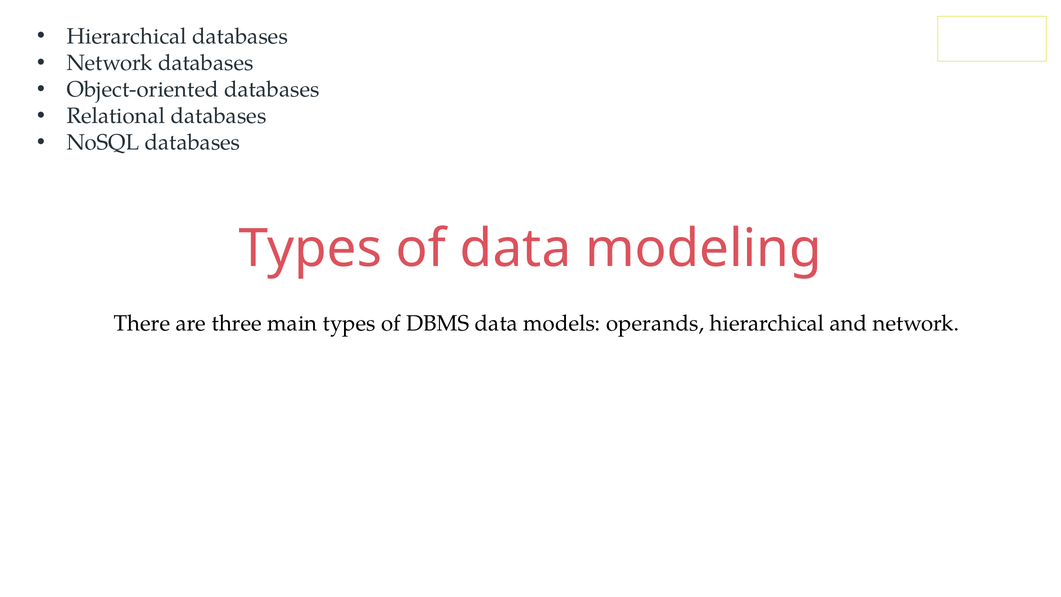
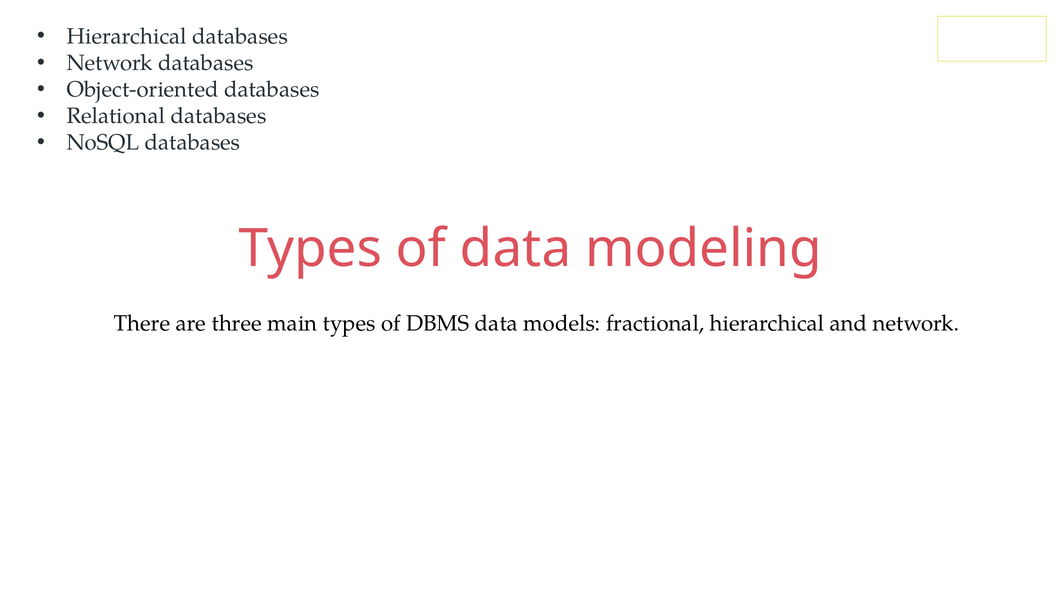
operands: operands -> fractional
